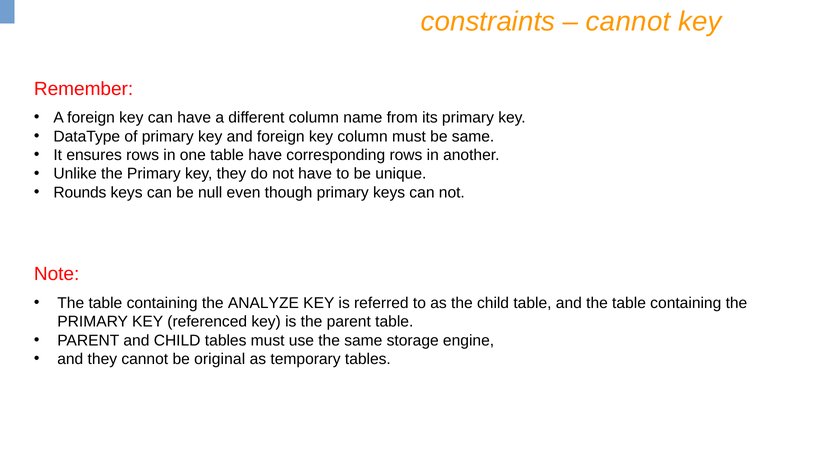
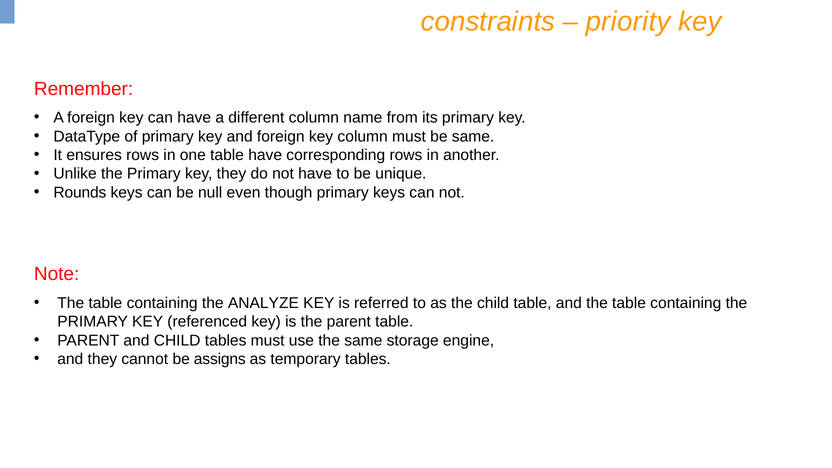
cannot at (628, 22): cannot -> priority
original: original -> assigns
